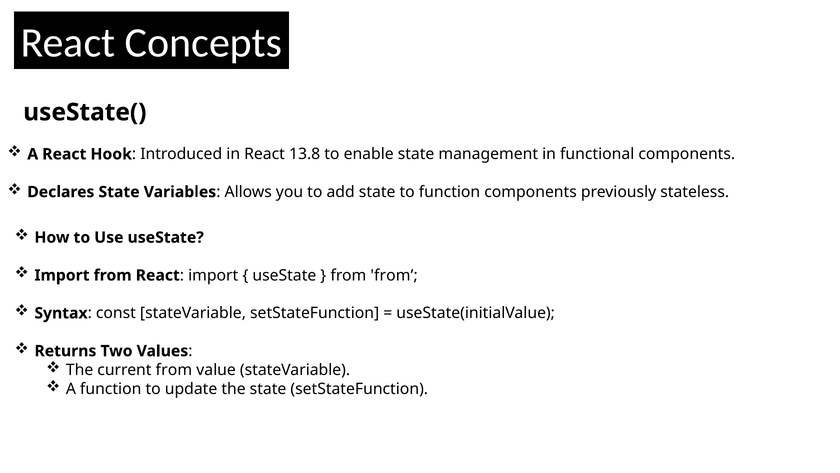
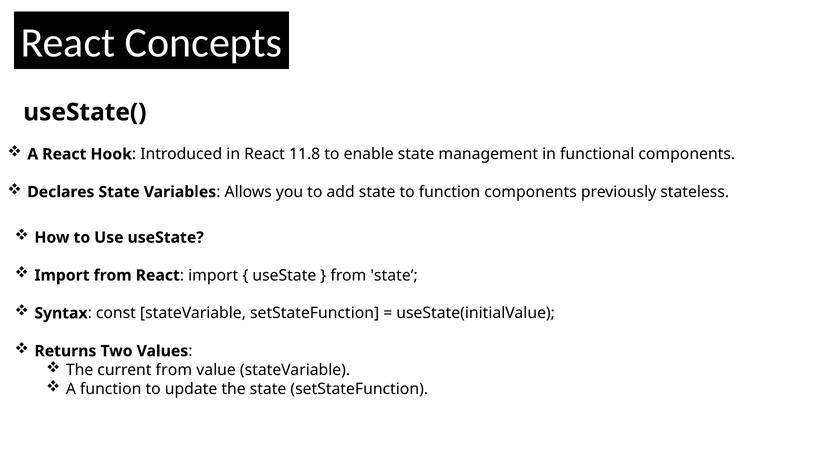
13.8: 13.8 -> 11.8
from from: from -> state
